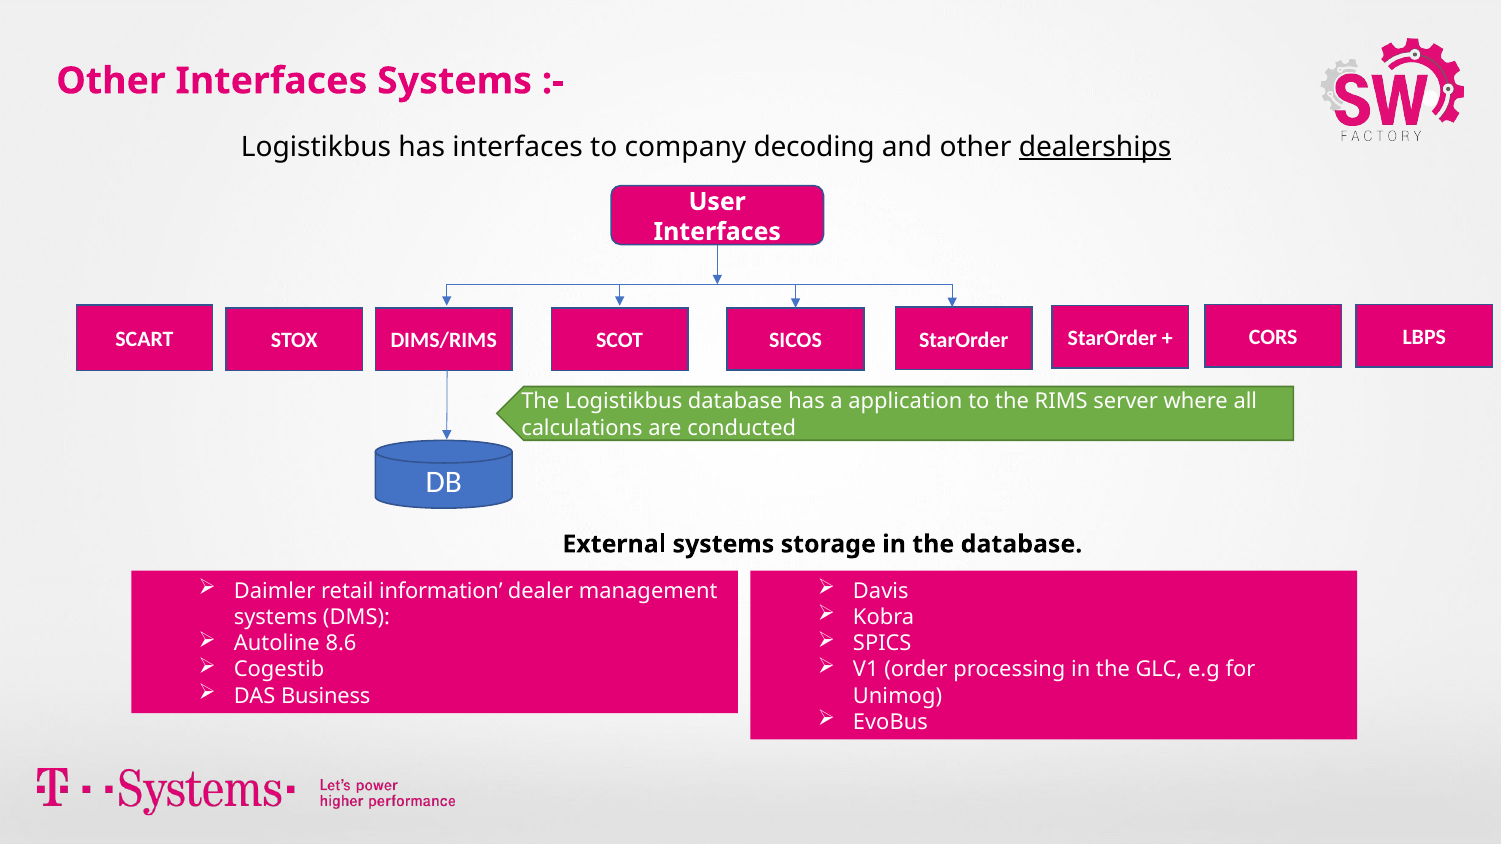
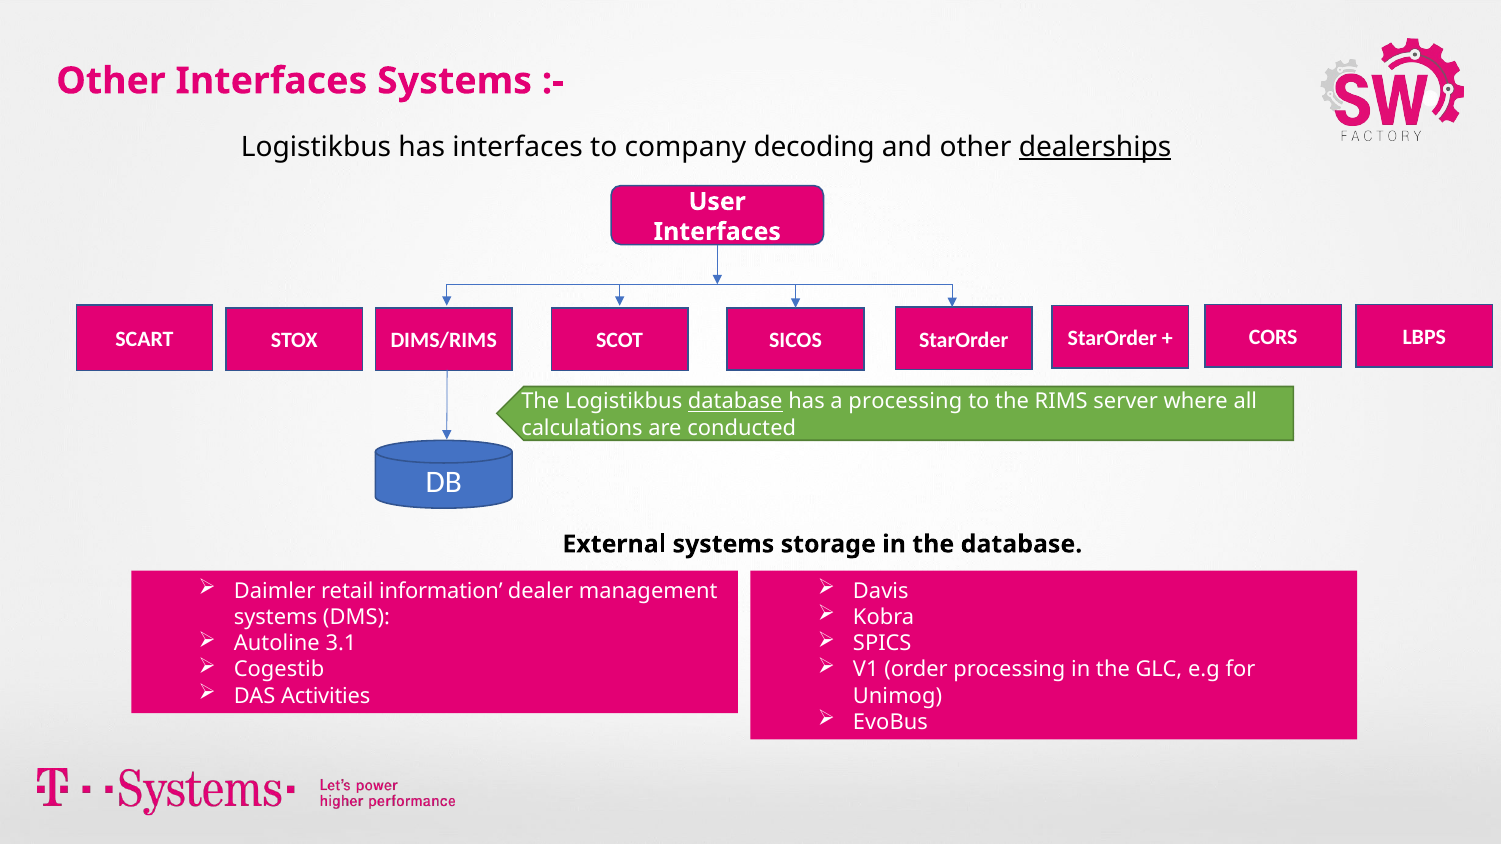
database at (735, 402) underline: none -> present
a application: application -> processing
8.6: 8.6 -> 3.1
Business: Business -> Activities
